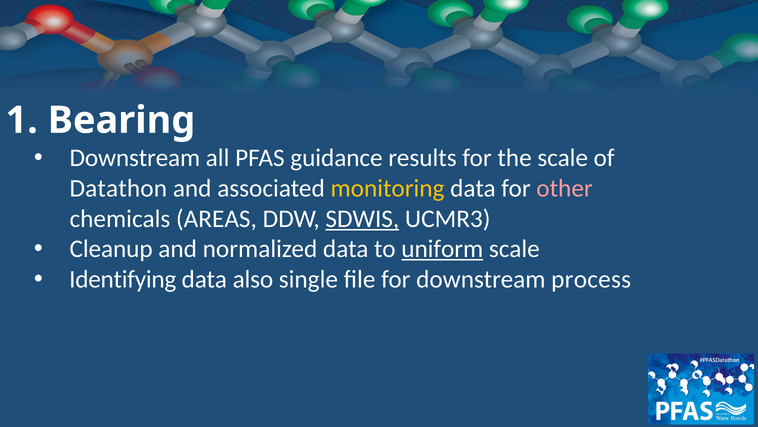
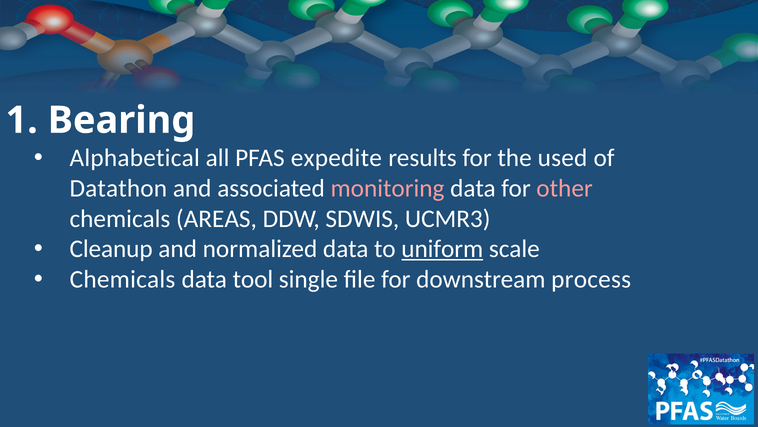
Downstream at (135, 158): Downstream -> Alphabetical
guidance: guidance -> expedite
the scale: scale -> used
monitoring colour: yellow -> pink
SDWIS underline: present -> none
Identifying at (123, 279): Identifying -> Chemicals
also: also -> tool
